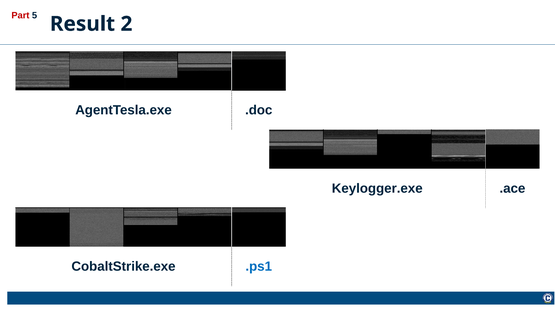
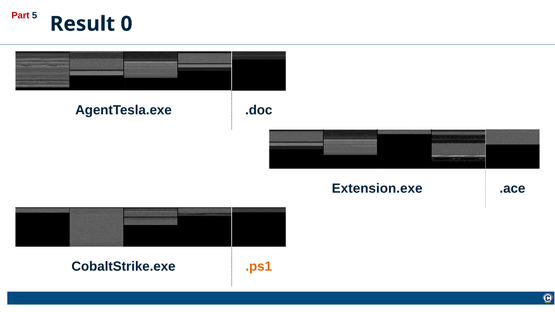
2: 2 -> 0
Keylogger.exe: Keylogger.exe -> Extension.exe
.ps1 colour: blue -> orange
